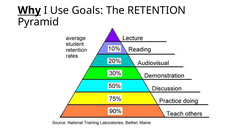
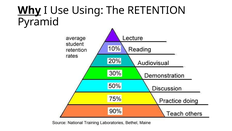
Goals: Goals -> Using
